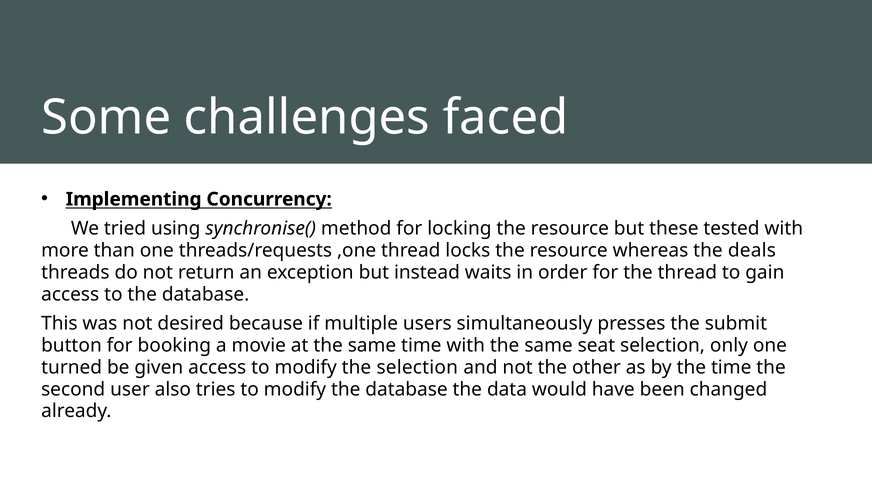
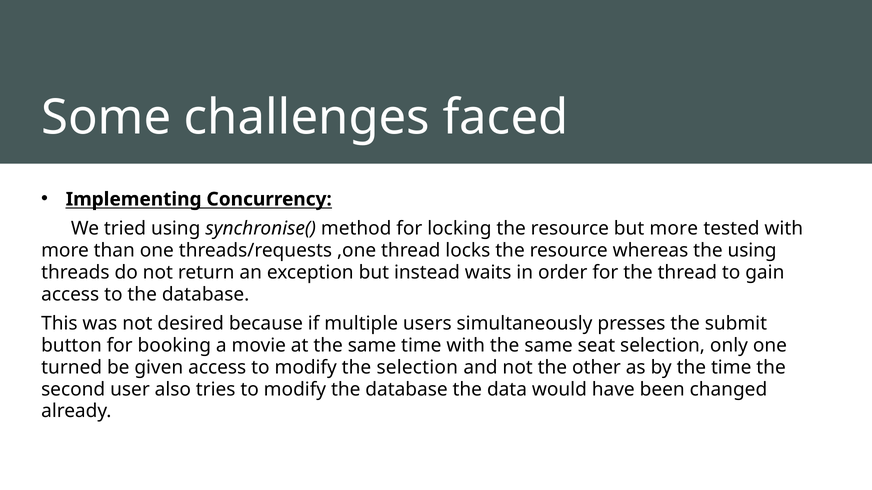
but these: these -> more
the deals: deals -> using
